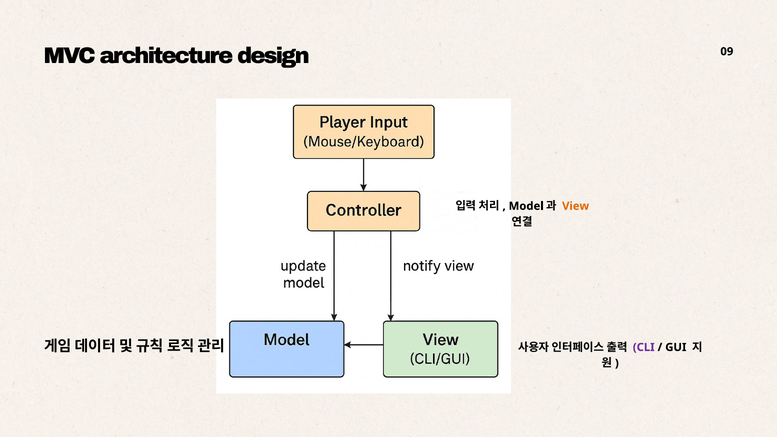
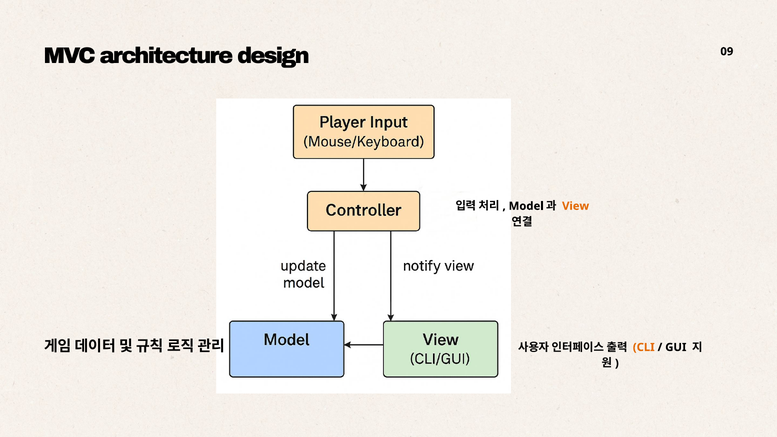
CLI colour: purple -> orange
